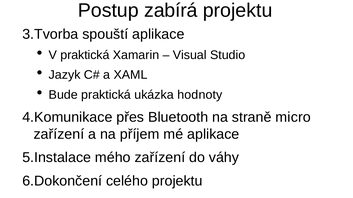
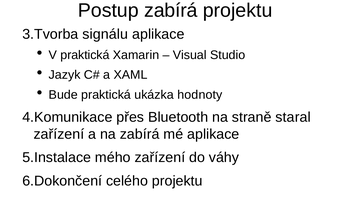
spouští: spouští -> signálu
micro: micro -> staral
na příjem: příjem -> zabírá
